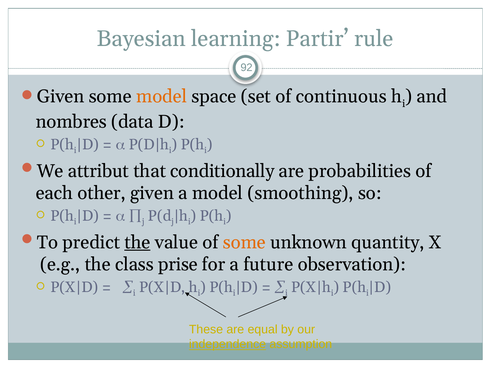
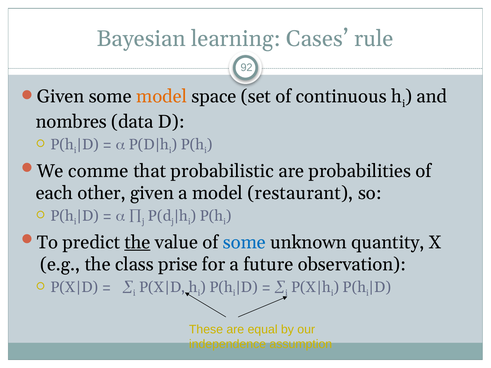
Partir: Partir -> Cases
attribut: attribut -> comme
conditionally: conditionally -> probabilistic
smoothing: smoothing -> restaurant
some at (244, 242) colour: orange -> blue
independence underline: present -> none
